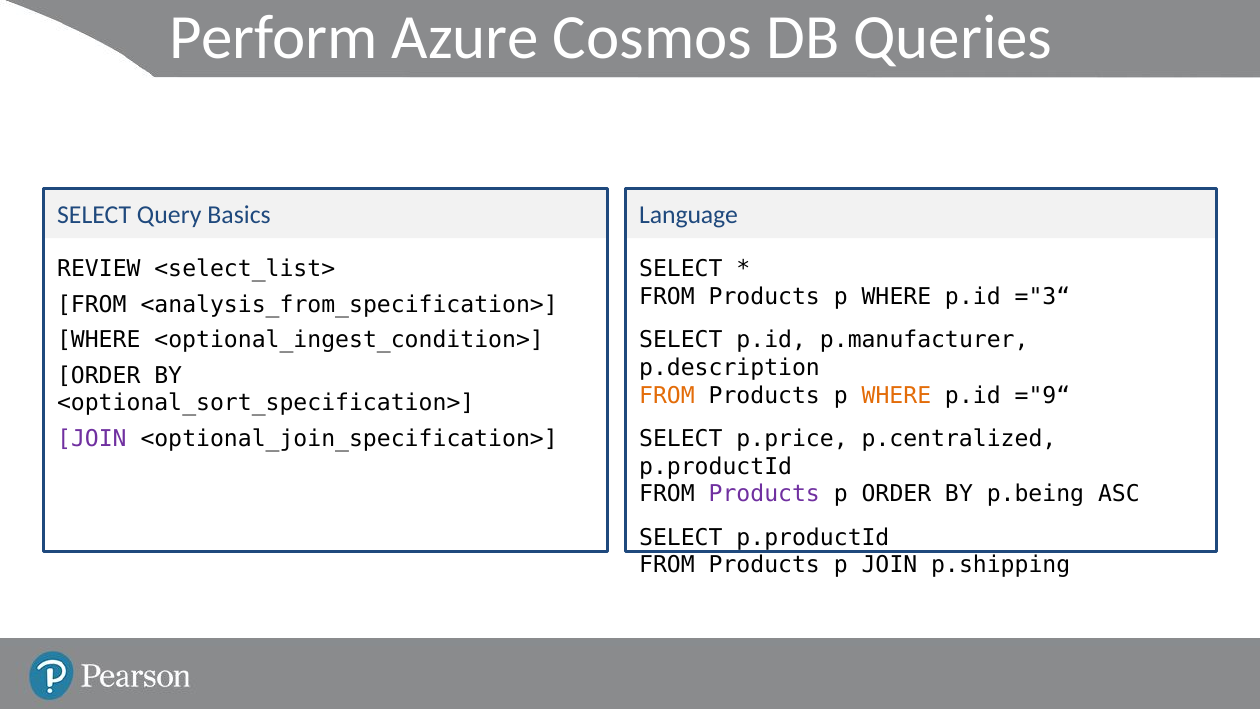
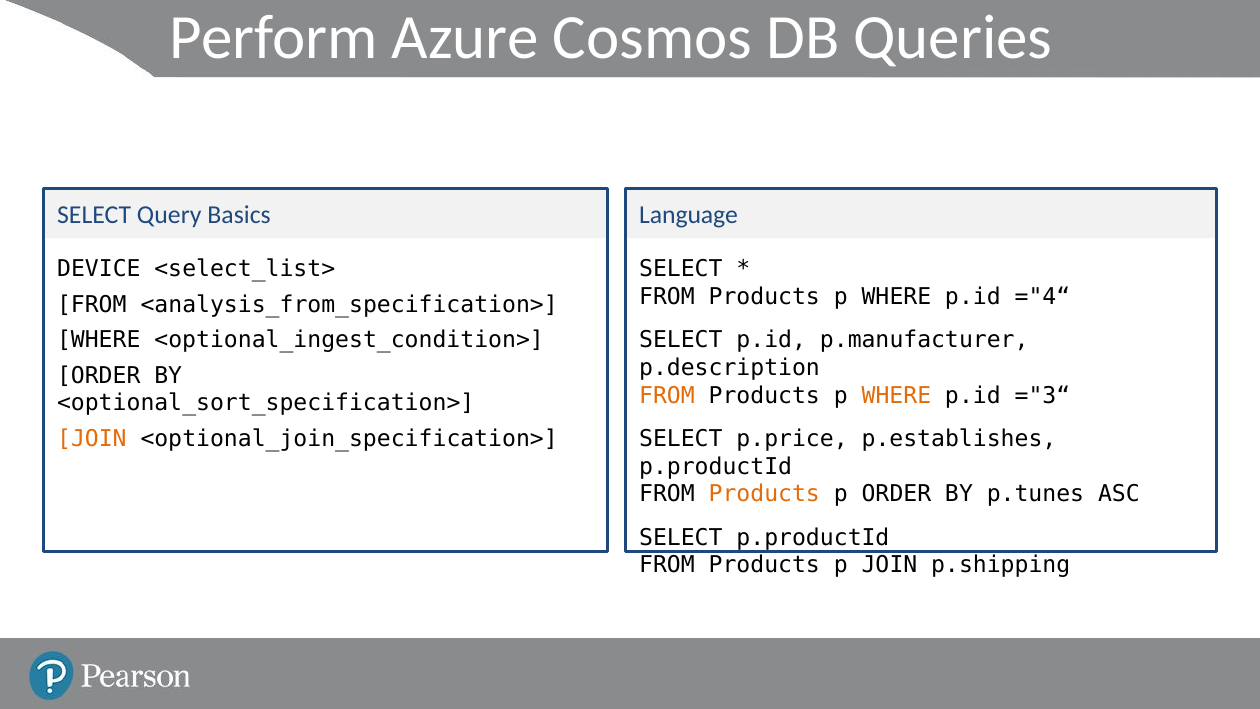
REVIEW: REVIEW -> DEVICE
="3“: ="3“ -> ="4“
="9“: ="9“ -> ="3“
p.centralized: p.centralized -> p.establishes
JOIN at (92, 439) colour: purple -> orange
Products at (764, 494) colour: purple -> orange
p.being: p.being -> p.tunes
